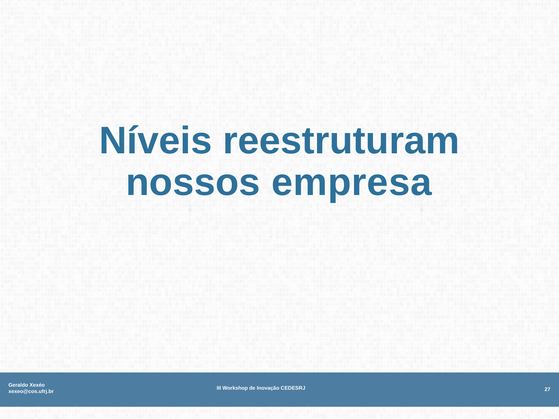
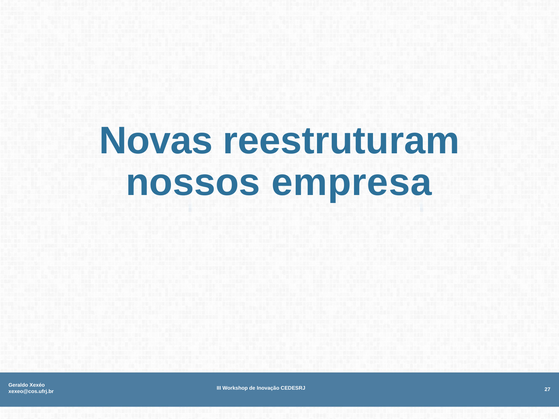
Níveis: Níveis -> Novas
